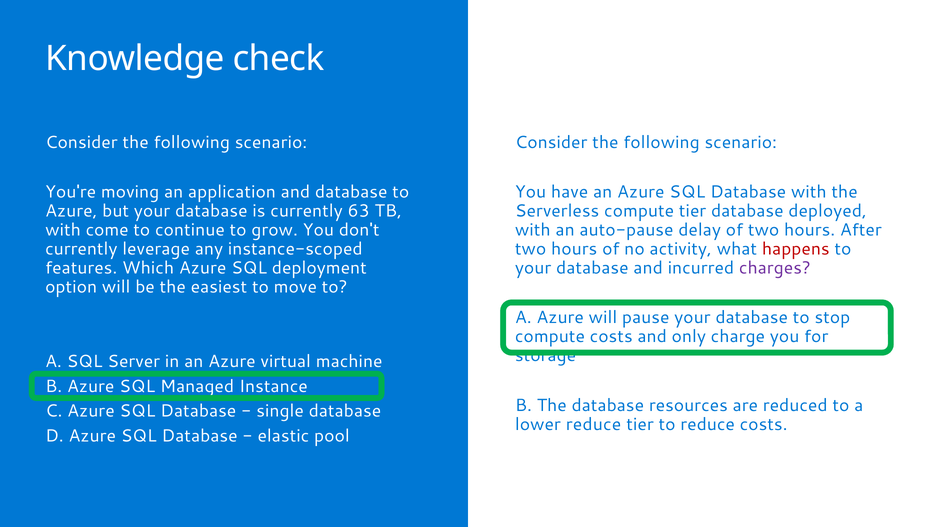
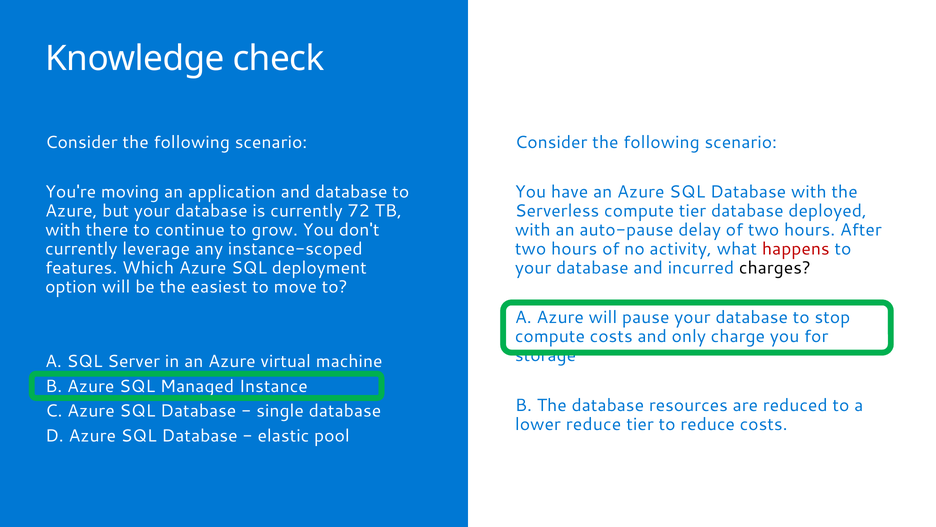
63: 63 -> 72
come: come -> there
charges colour: purple -> black
